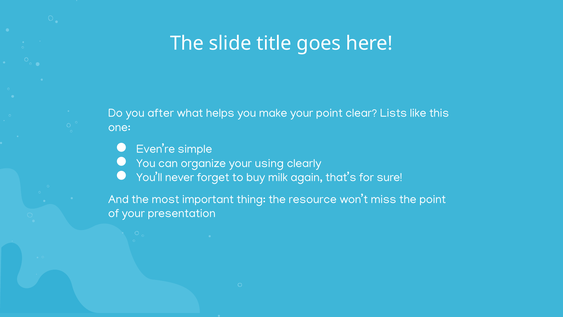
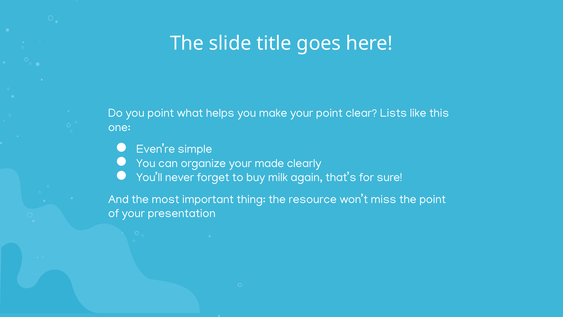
you after: after -> point
using: using -> made
